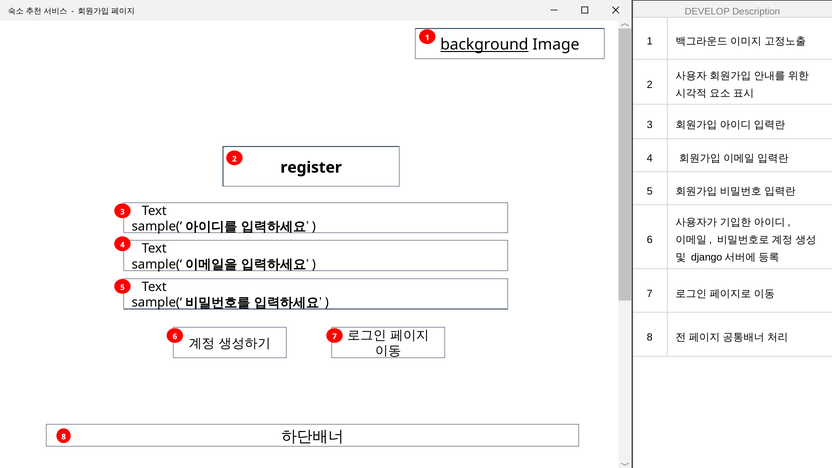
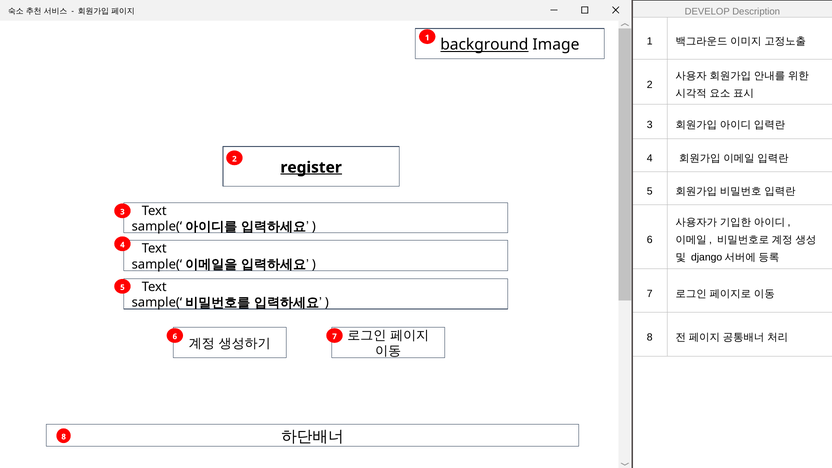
register underline: none -> present
